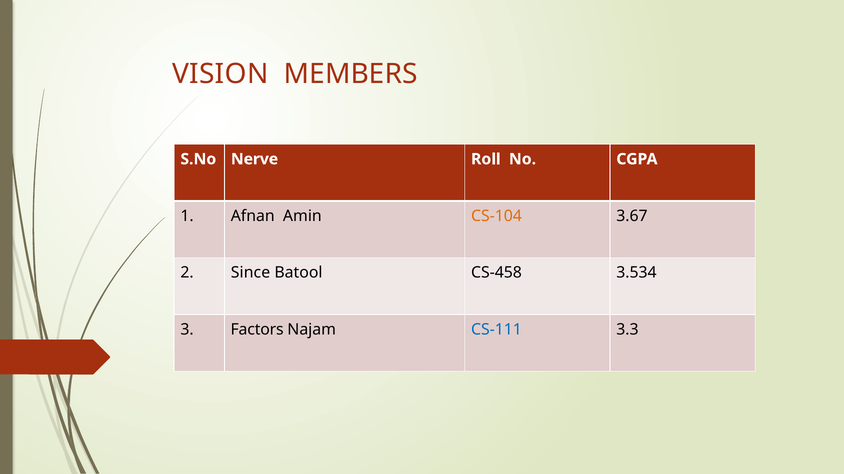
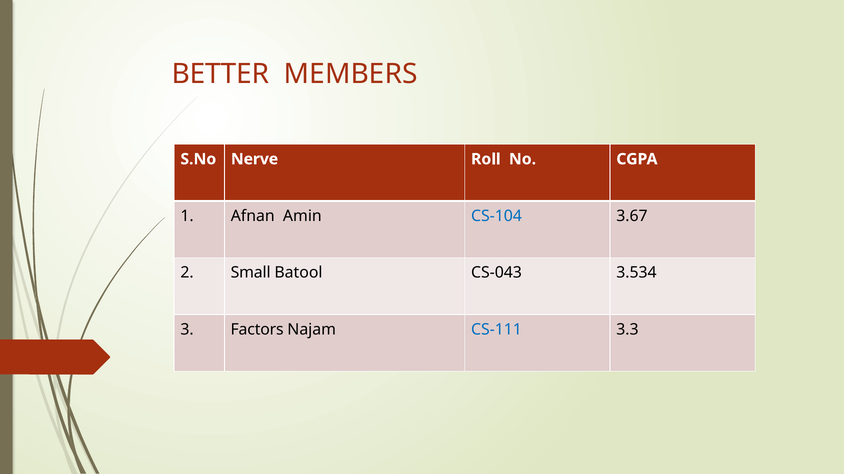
VISION: VISION -> BETTER
CS-104 colour: orange -> blue
Since: Since -> Small
CS-458: CS-458 -> CS-043
